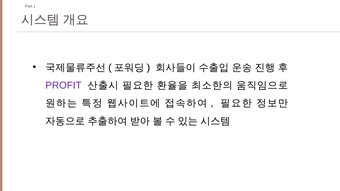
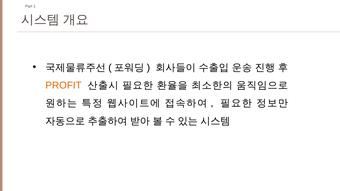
PROFIT colour: purple -> orange
